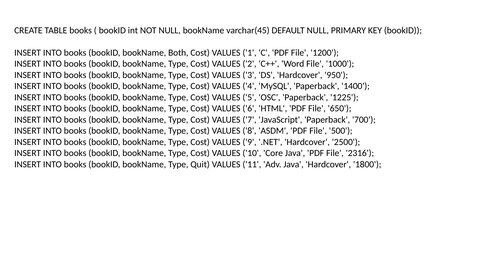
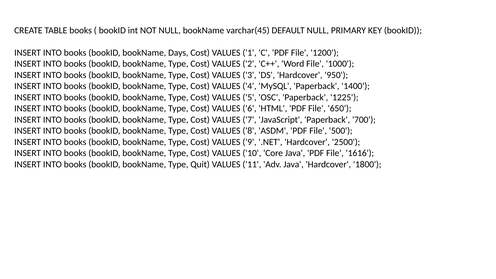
Both: Both -> Days
2316: 2316 -> 1616
